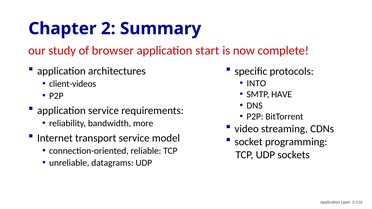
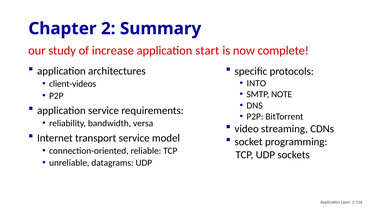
browser: browser -> increase
HAVE: HAVE -> NOTE
more: more -> versa
